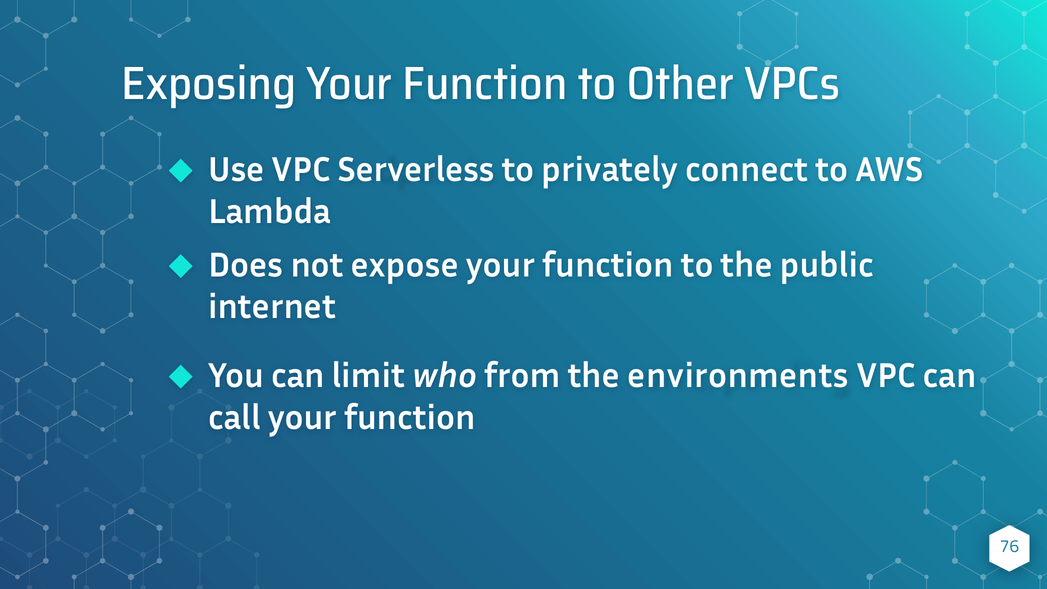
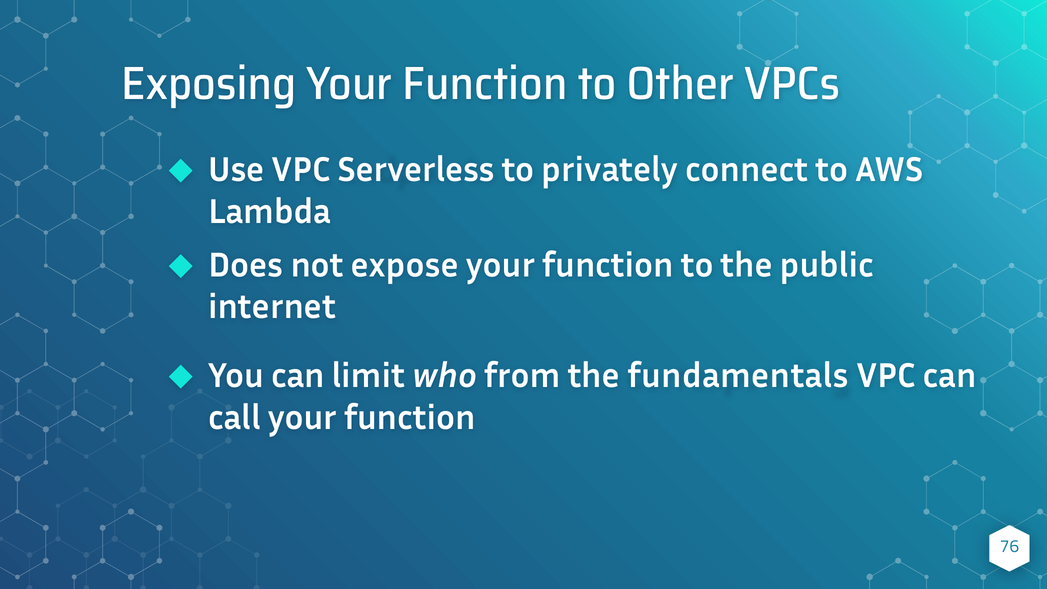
environments: environments -> fundamentals
